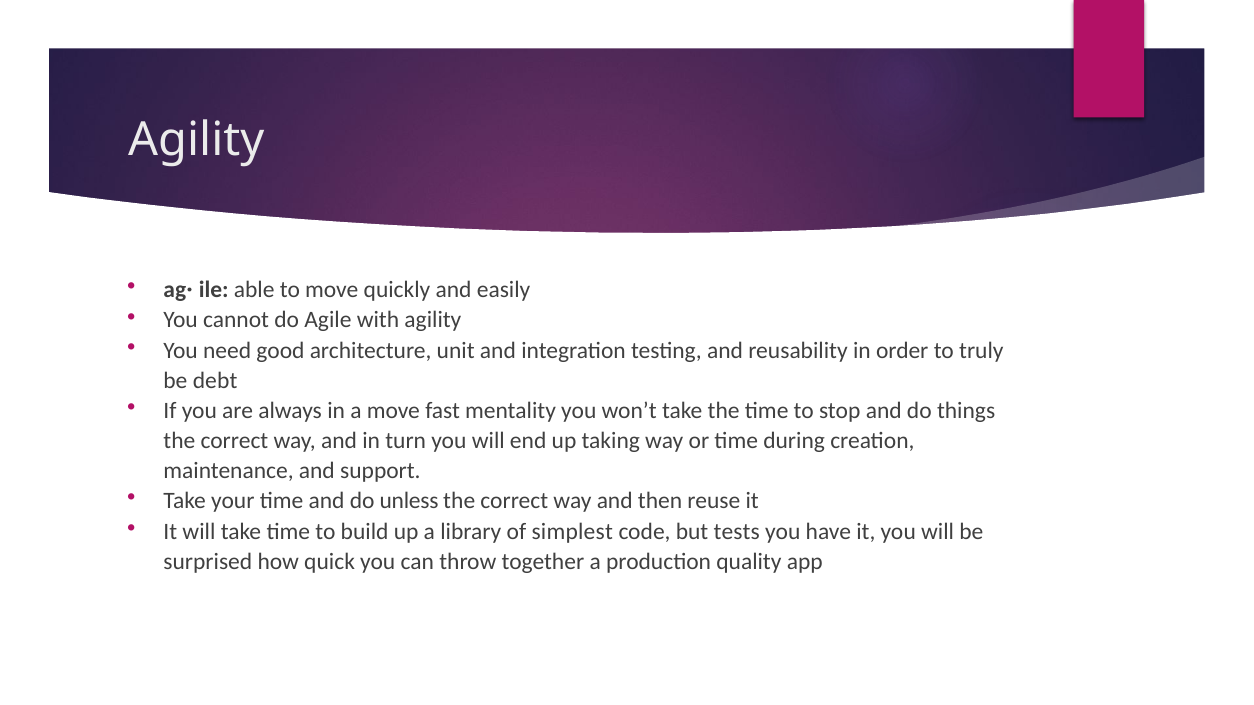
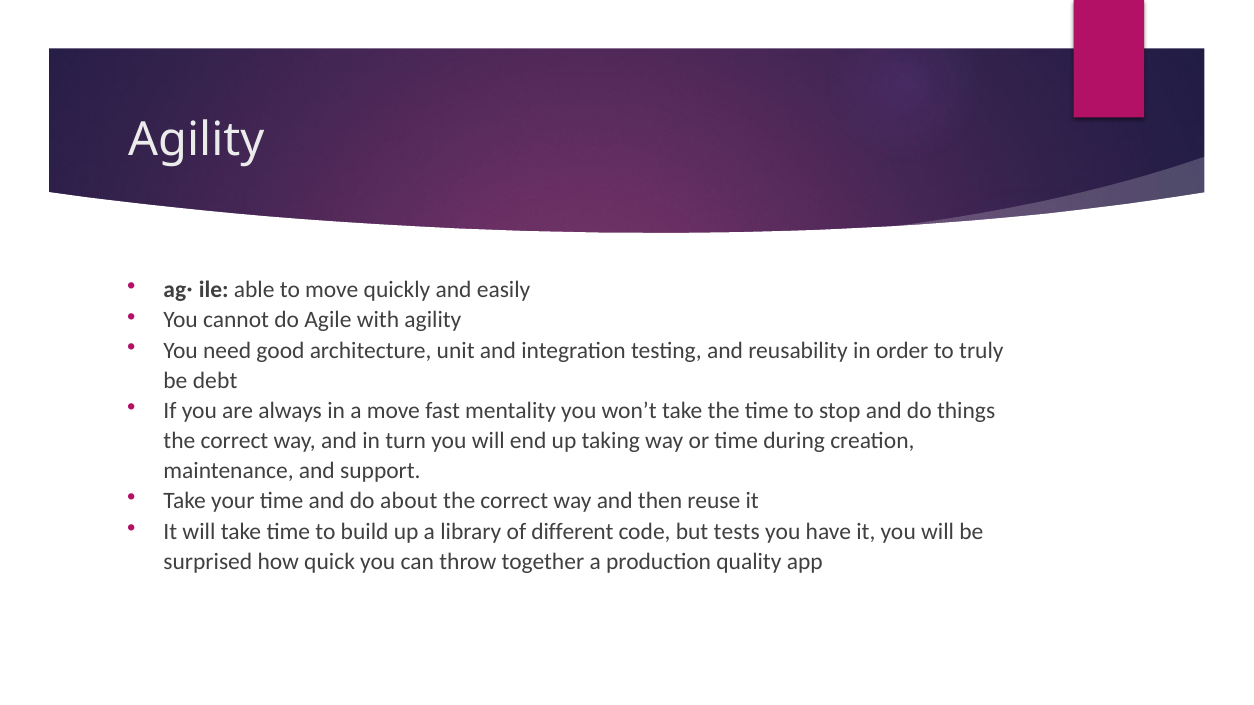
unless: unless -> about
simplest: simplest -> different
